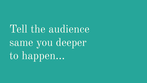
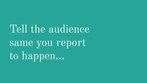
deeper: deeper -> report
